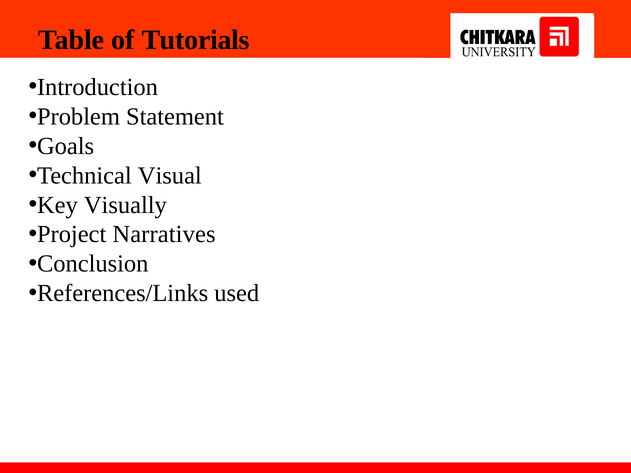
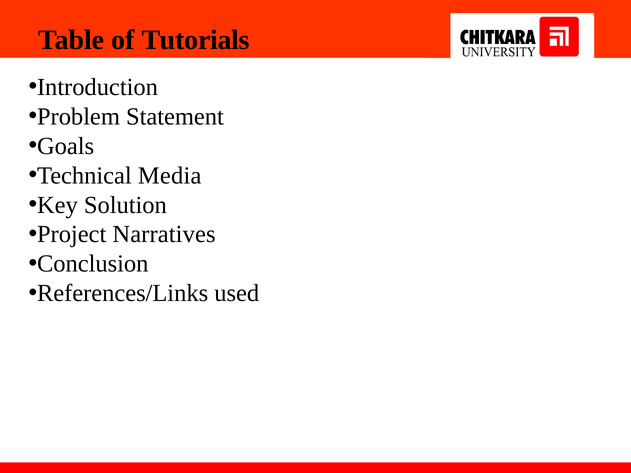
Visual: Visual -> Media
Visually: Visually -> Solution
